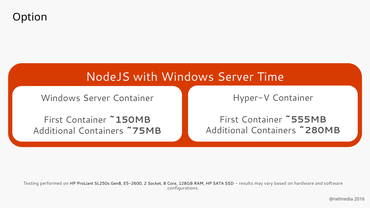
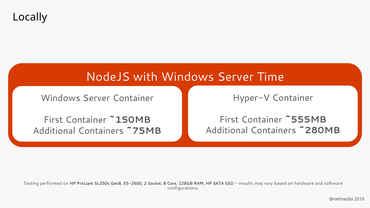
Option: Option -> Locally
